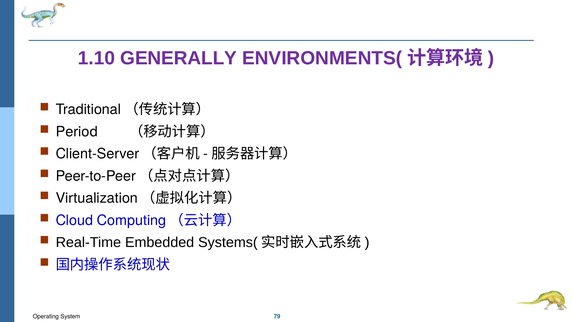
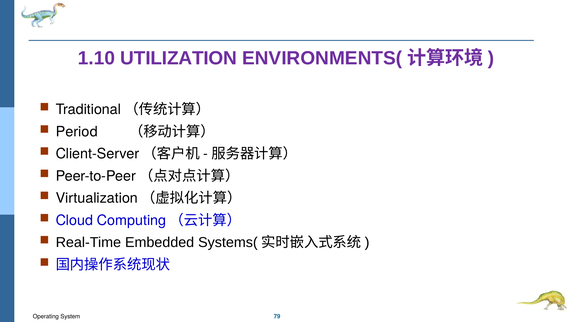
GENERALLY: GENERALLY -> UTILIZATION
